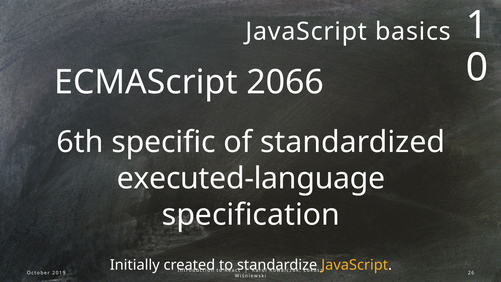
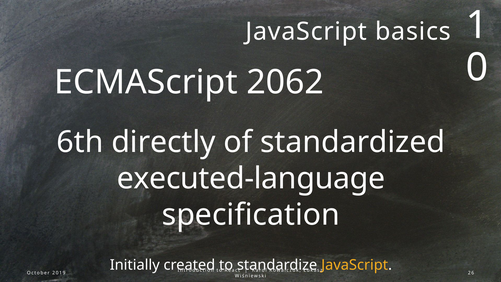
2066: 2066 -> 2062
specific: specific -> directly
